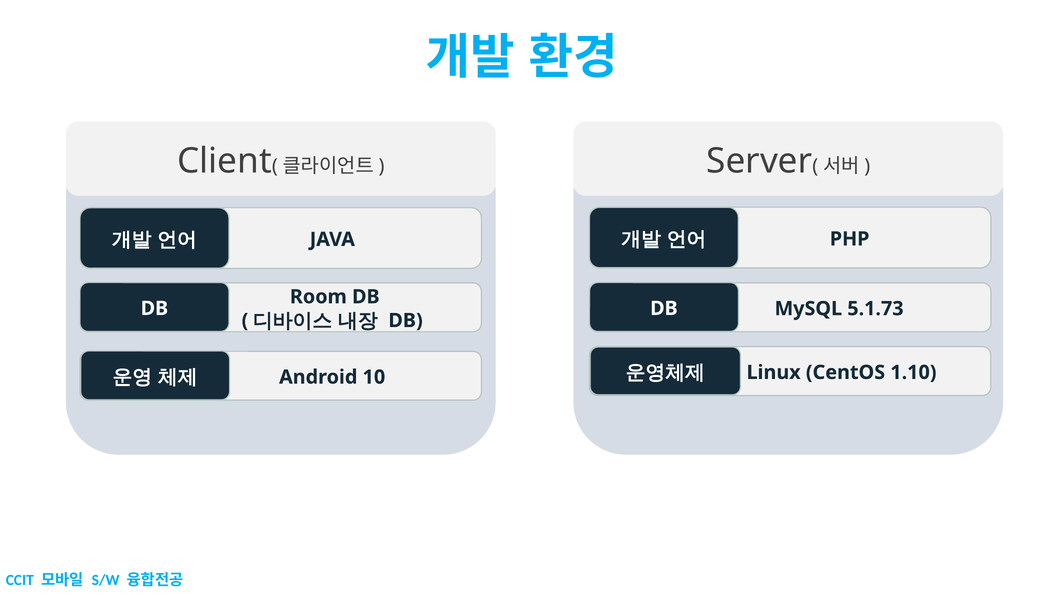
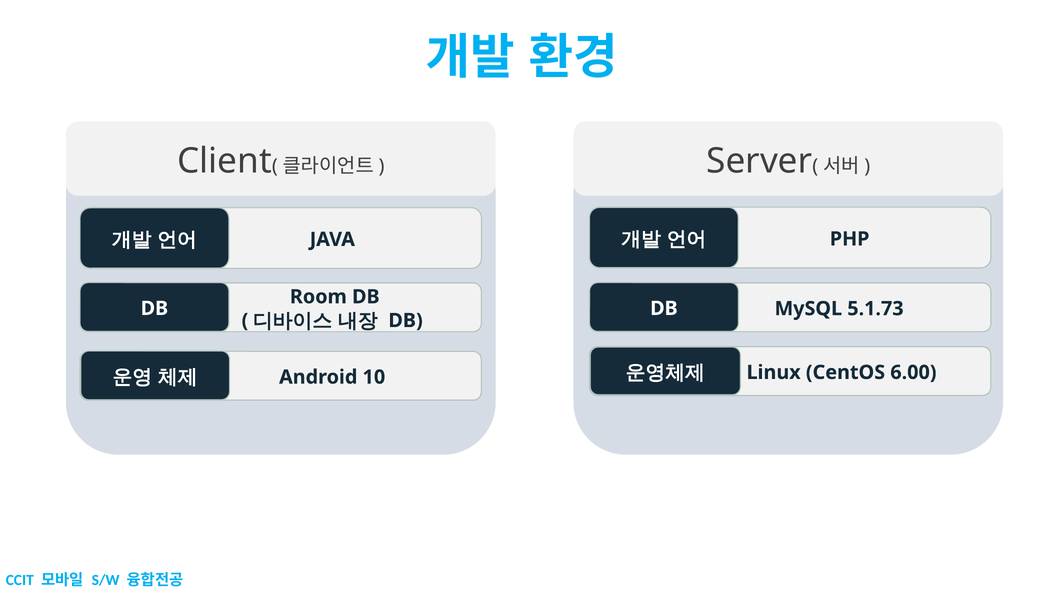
1.10: 1.10 -> 6.00
